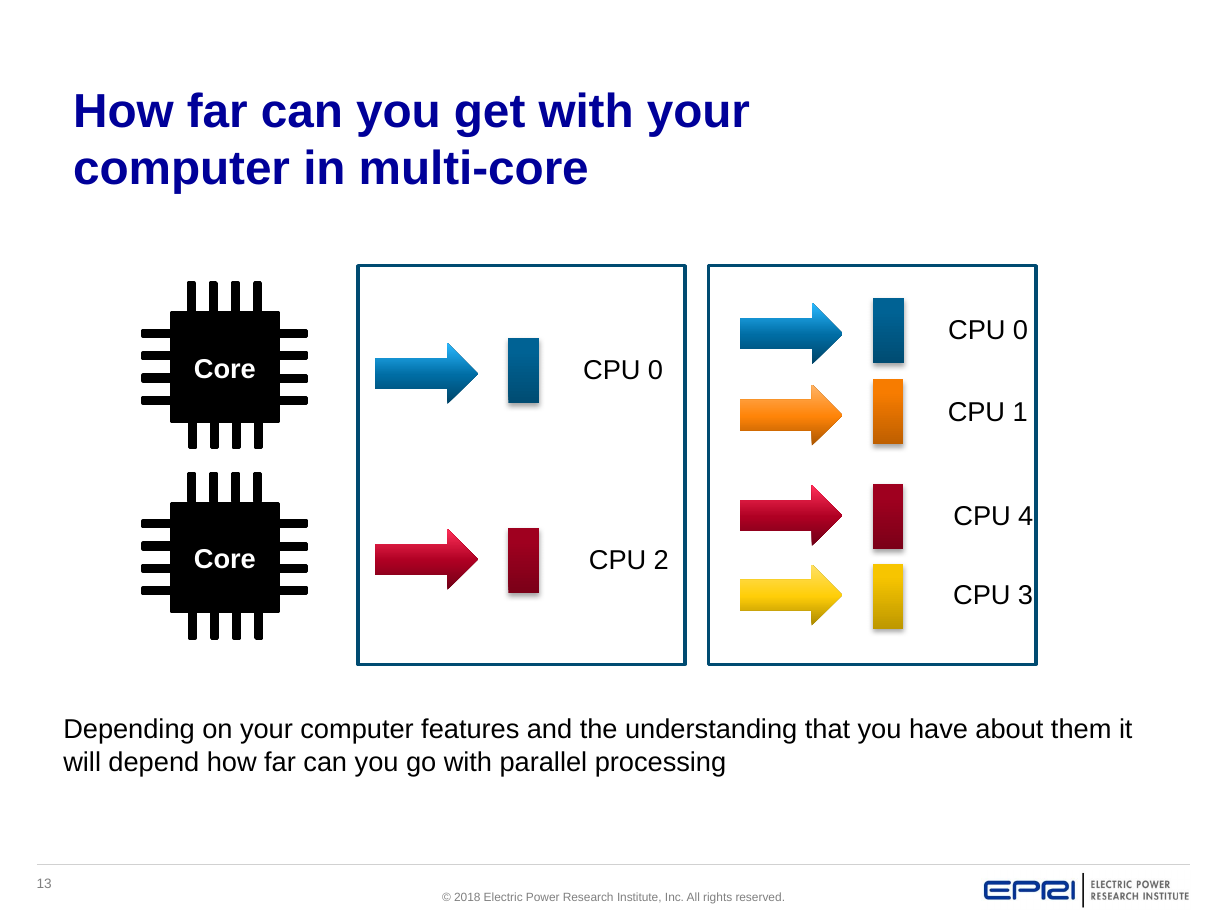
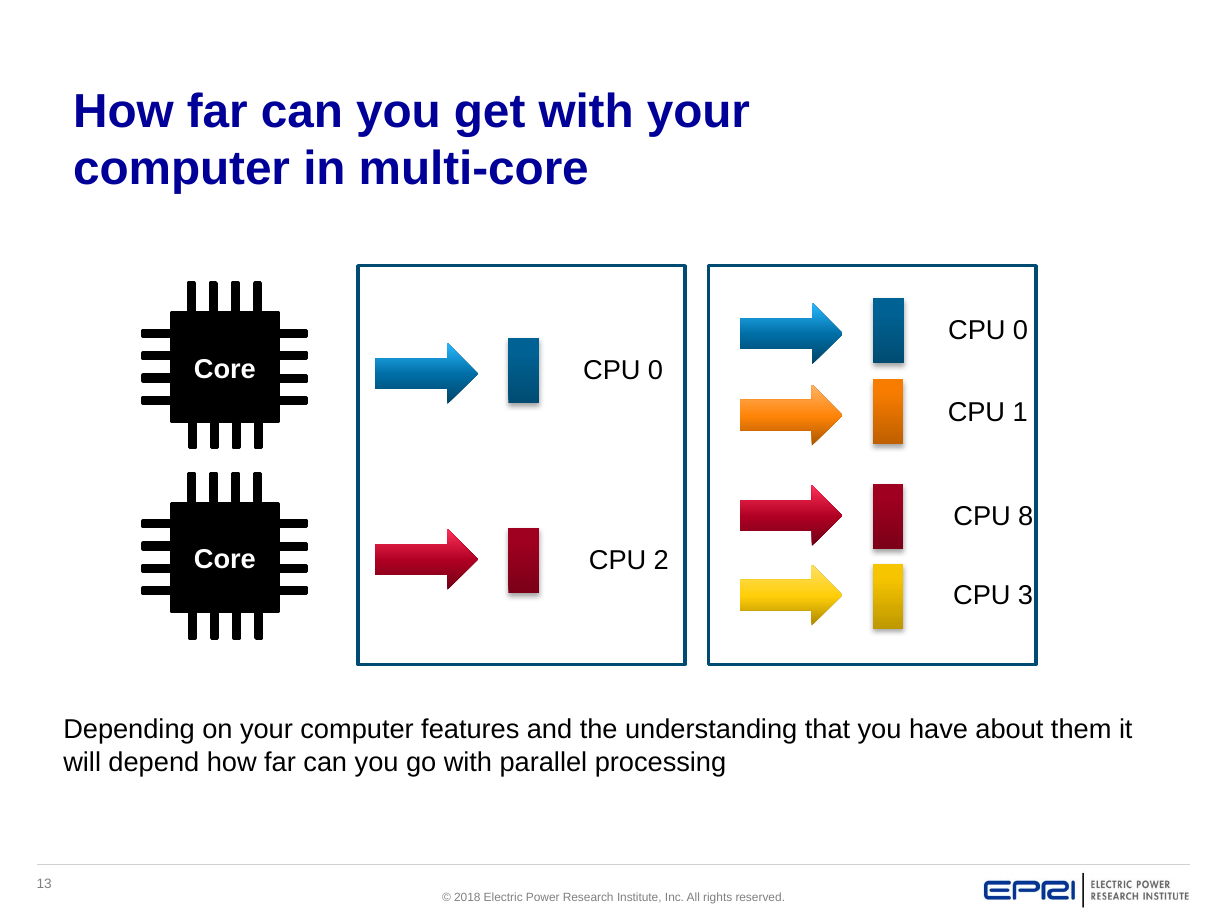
4: 4 -> 8
